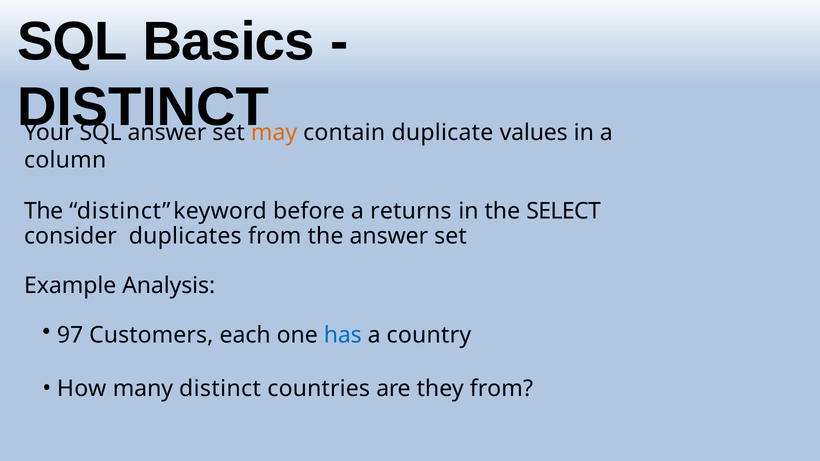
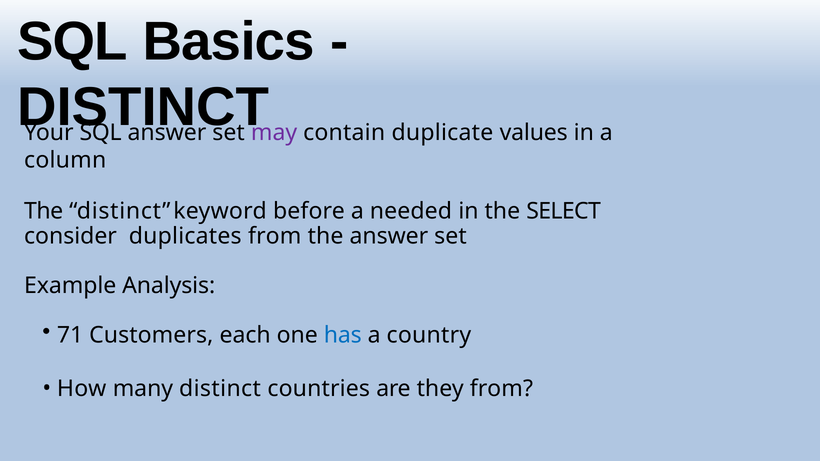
may colour: orange -> purple
returns: returns -> needed
97: 97 -> 71
